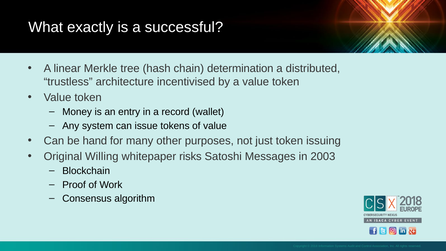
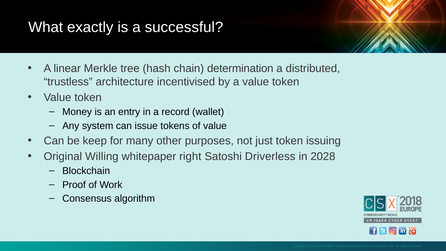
hand: hand -> keep
risks: risks -> right
Messages: Messages -> Driverless
2003: 2003 -> 2028
